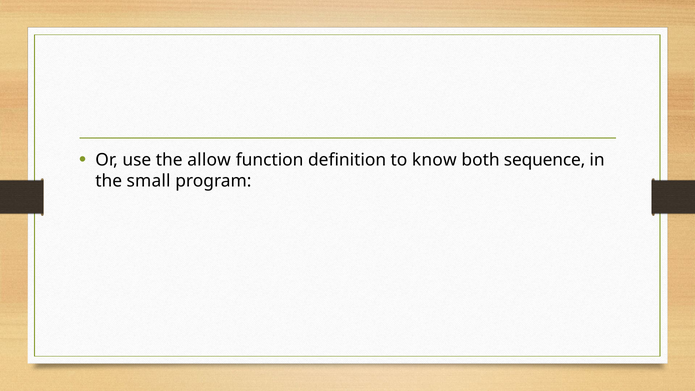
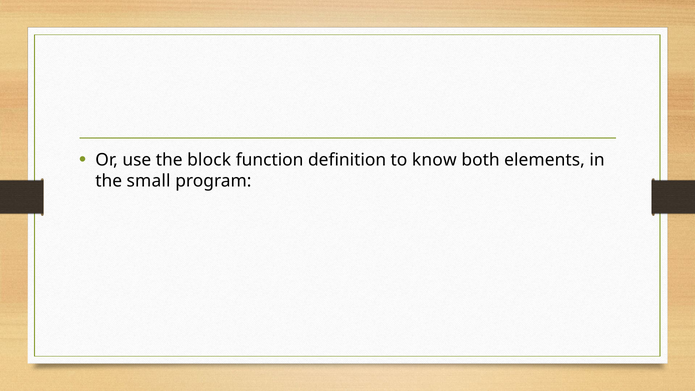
allow: allow -> block
sequence: sequence -> elements
